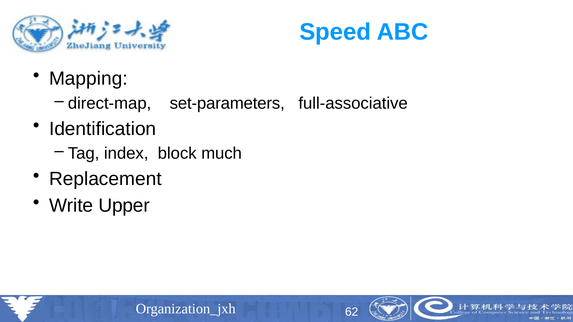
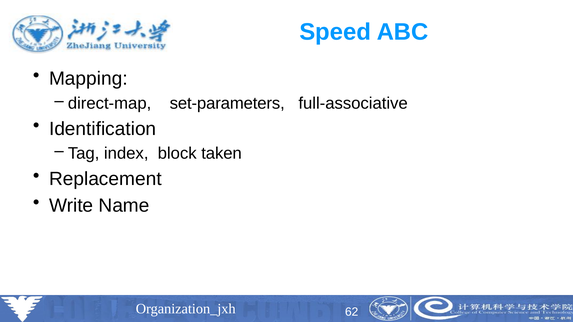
much: much -> taken
Upper: Upper -> Name
